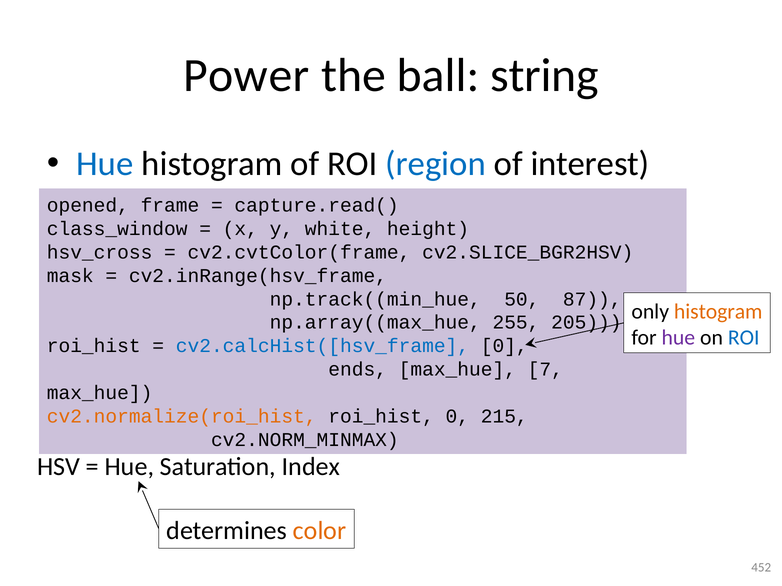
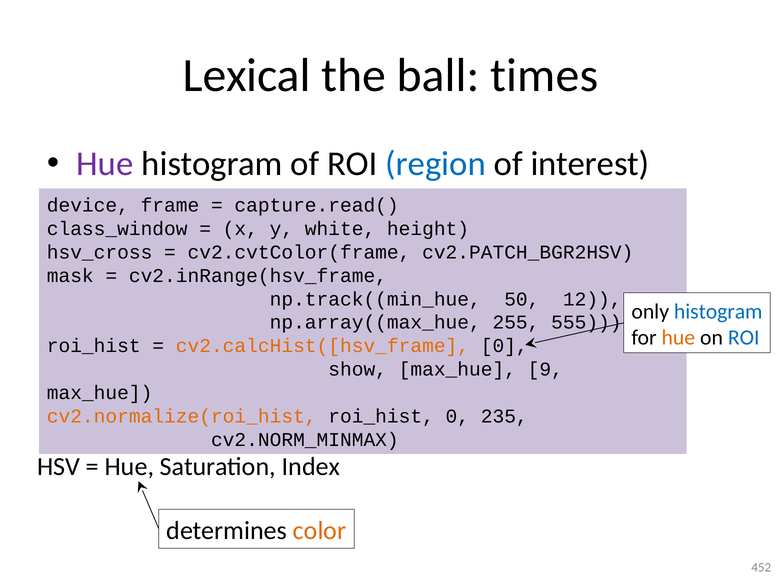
Power: Power -> Lexical
string: string -> times
Hue at (105, 164) colour: blue -> purple
opened: opened -> device
cv2.SLICE_BGR2HSV: cv2.SLICE_BGR2HSV -> cv2.PATCH_BGR2HSV
87: 87 -> 12
histogram at (718, 312) colour: orange -> blue
205: 205 -> 555
hue at (678, 338) colour: purple -> orange
cv2.calcHist([hsv_frame colour: blue -> orange
ends: ends -> show
7: 7 -> 9
215: 215 -> 235
